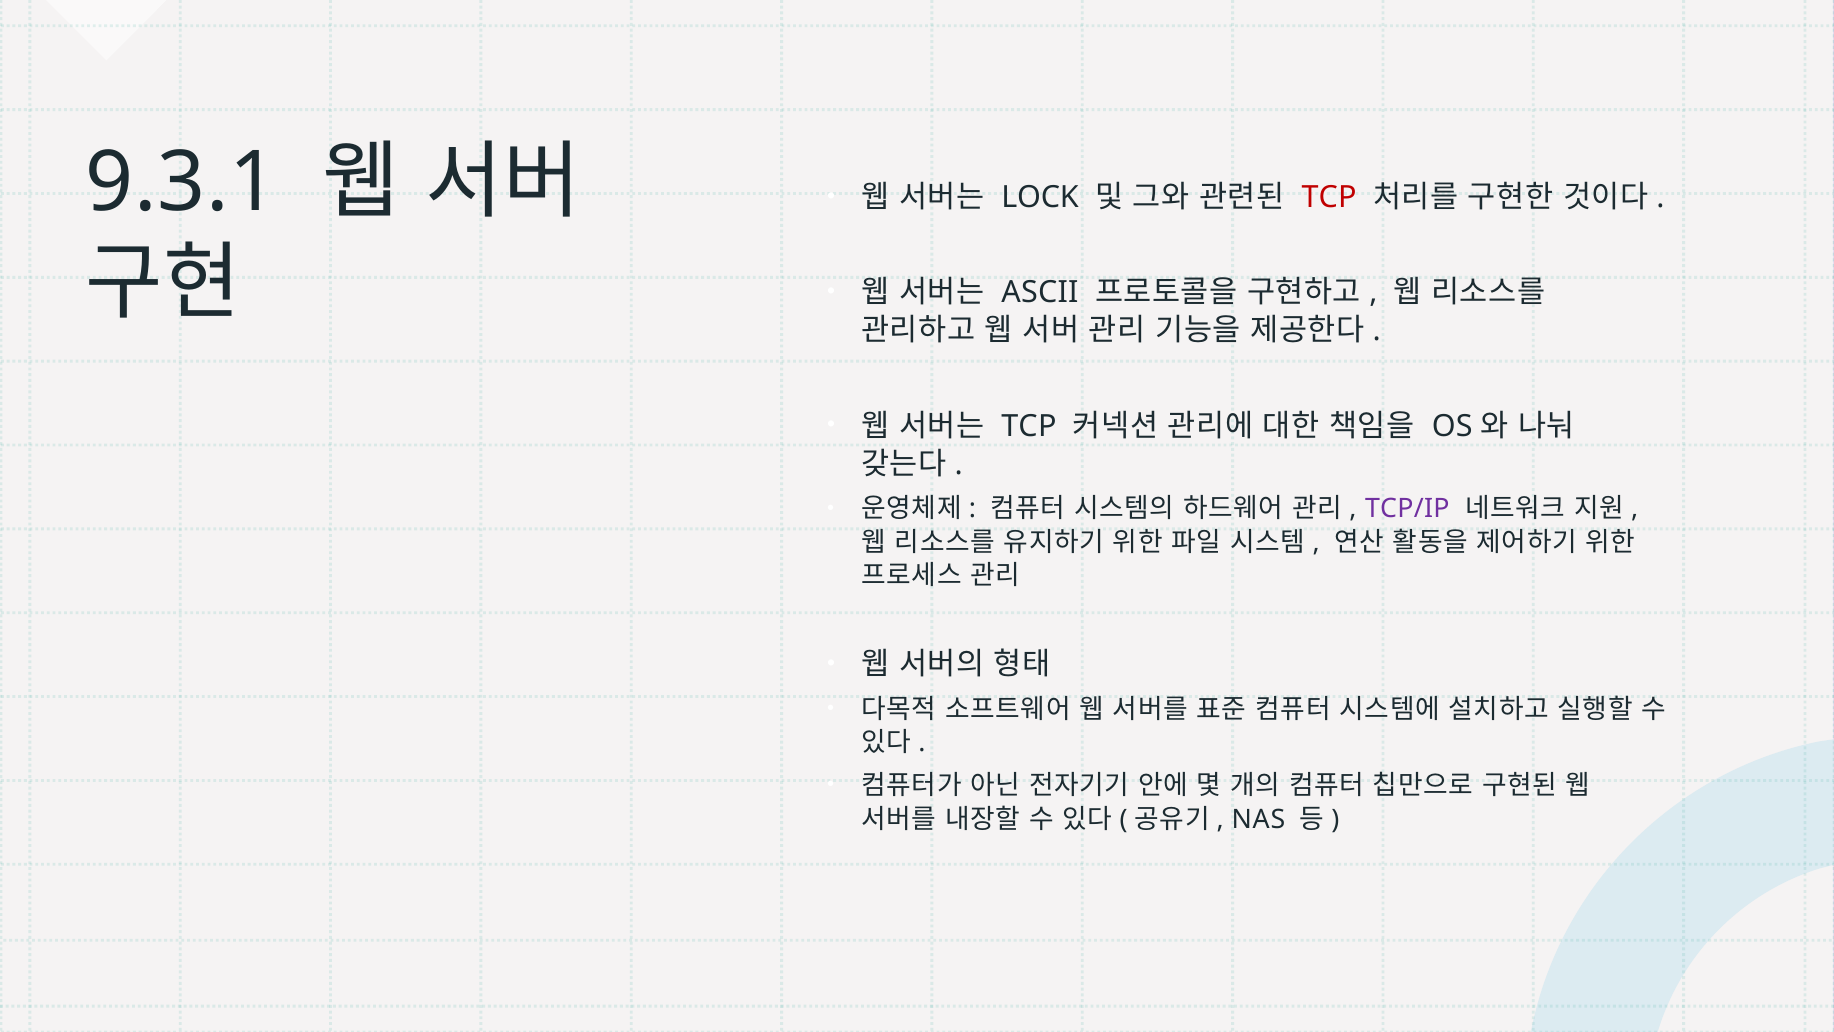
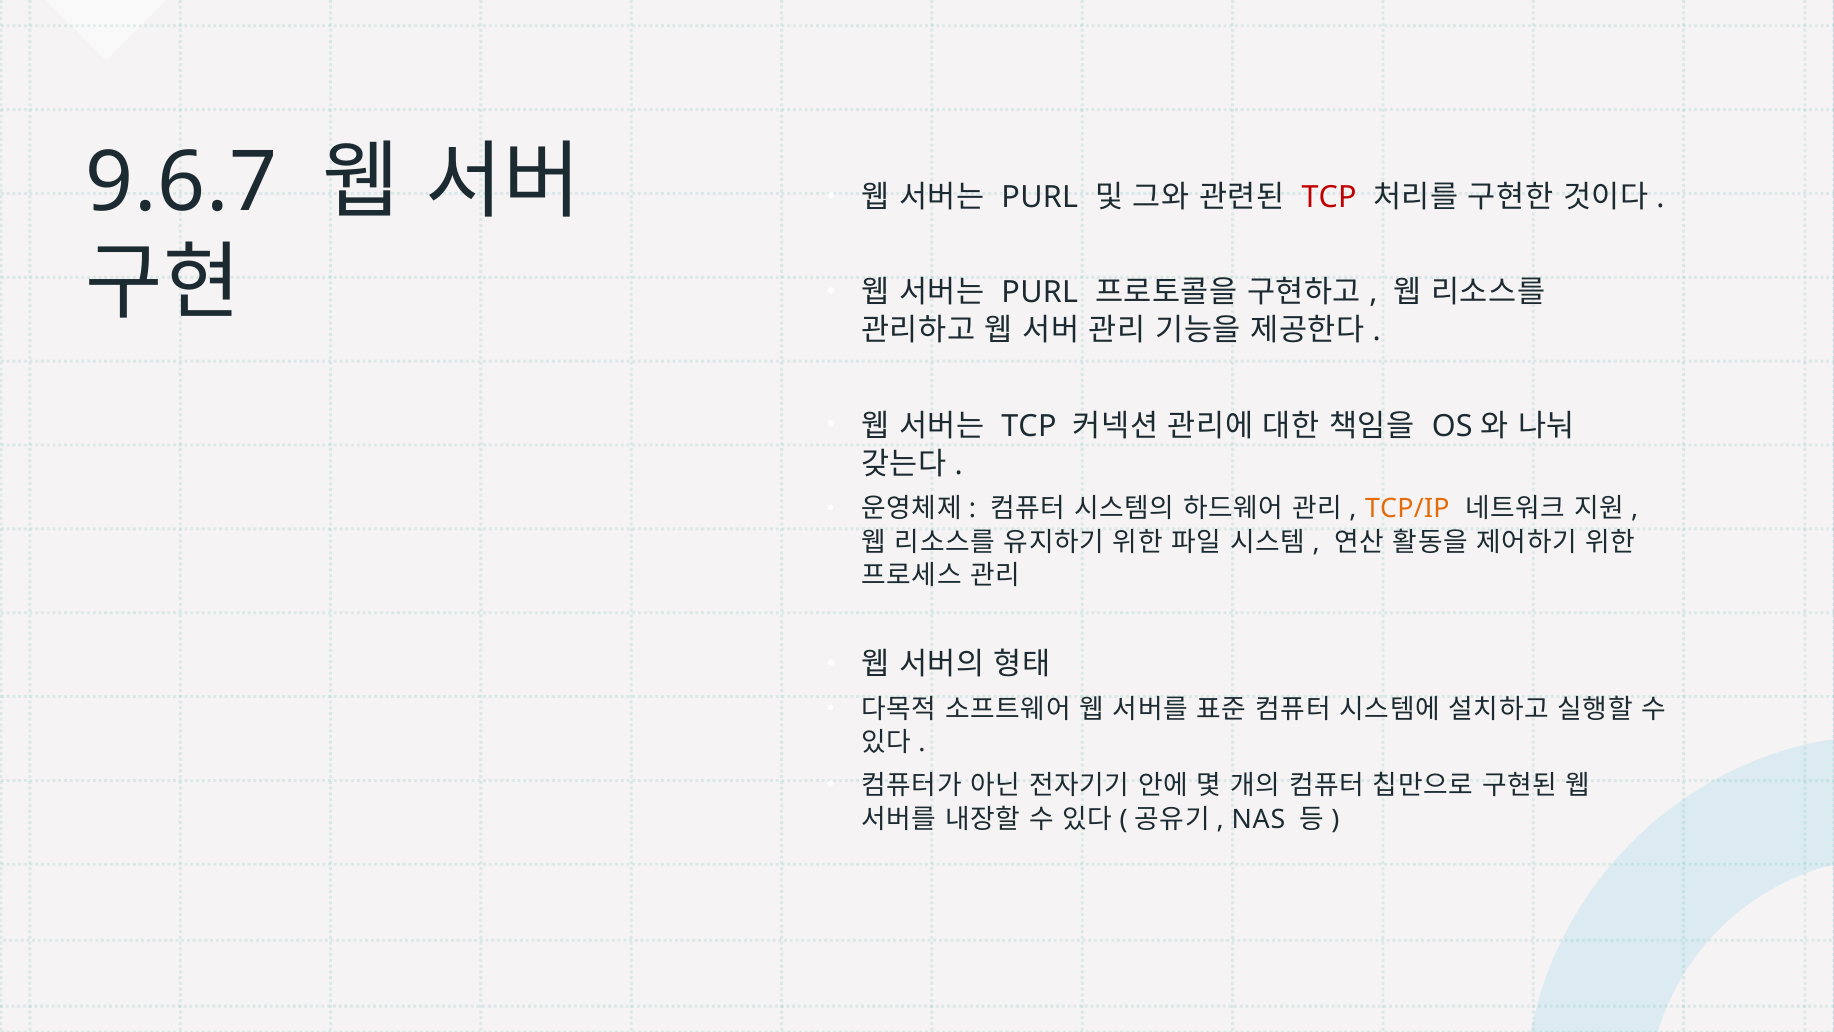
9.3.1: 9.3.1 -> 9.6.7
LOCK at (1040, 197): LOCK -> PURL
ASCII at (1040, 293): ASCII -> PURL
TCP/IP colour: purple -> orange
